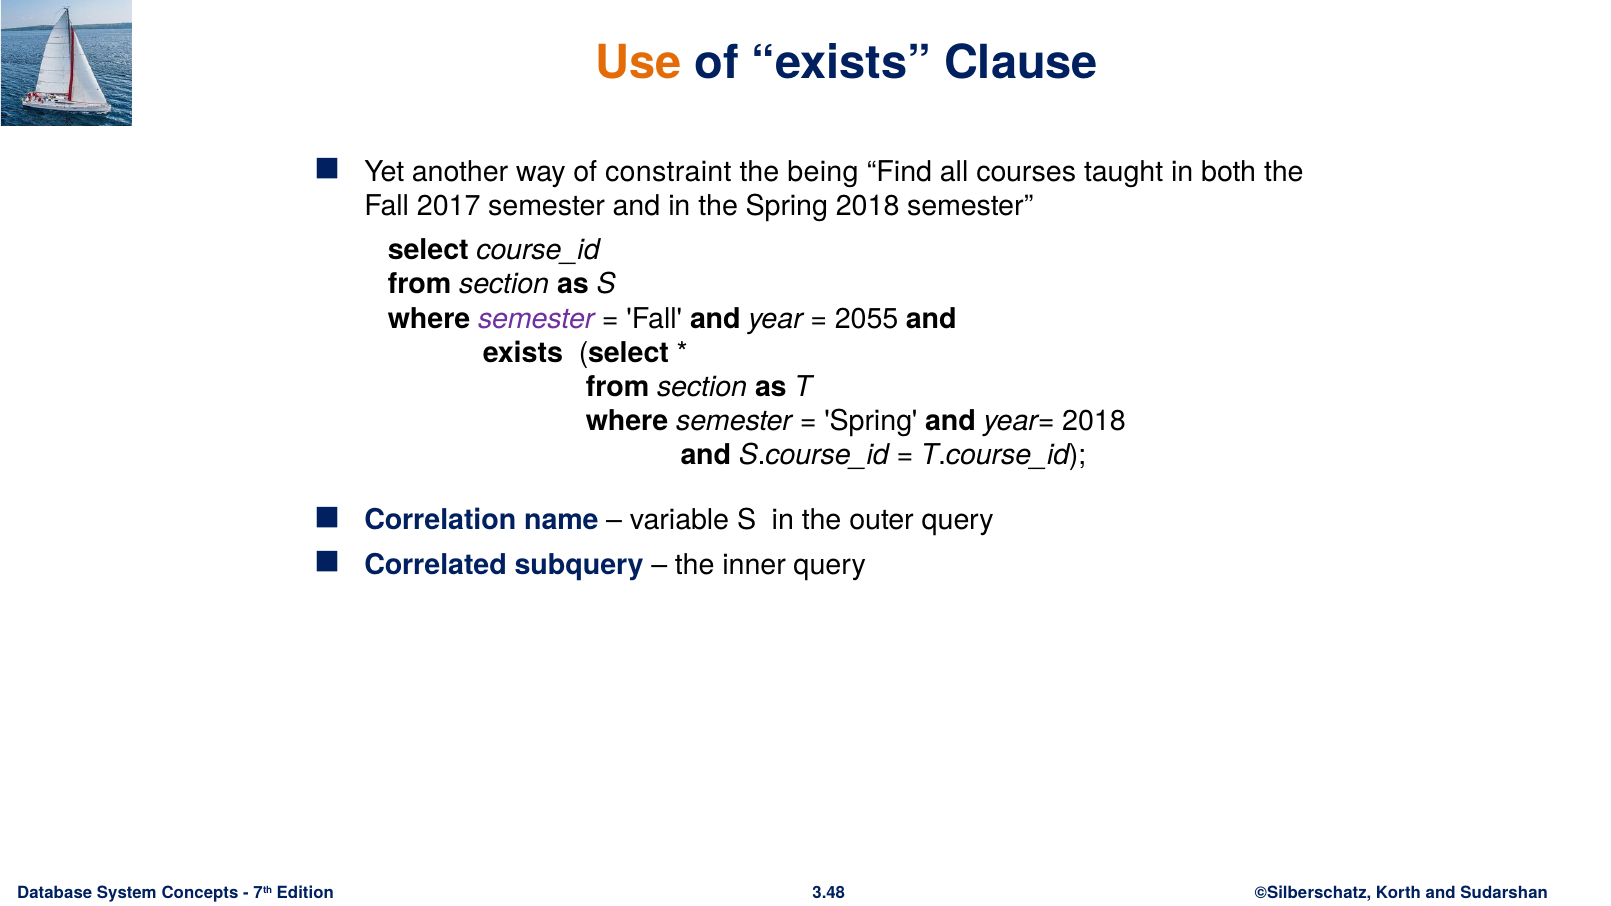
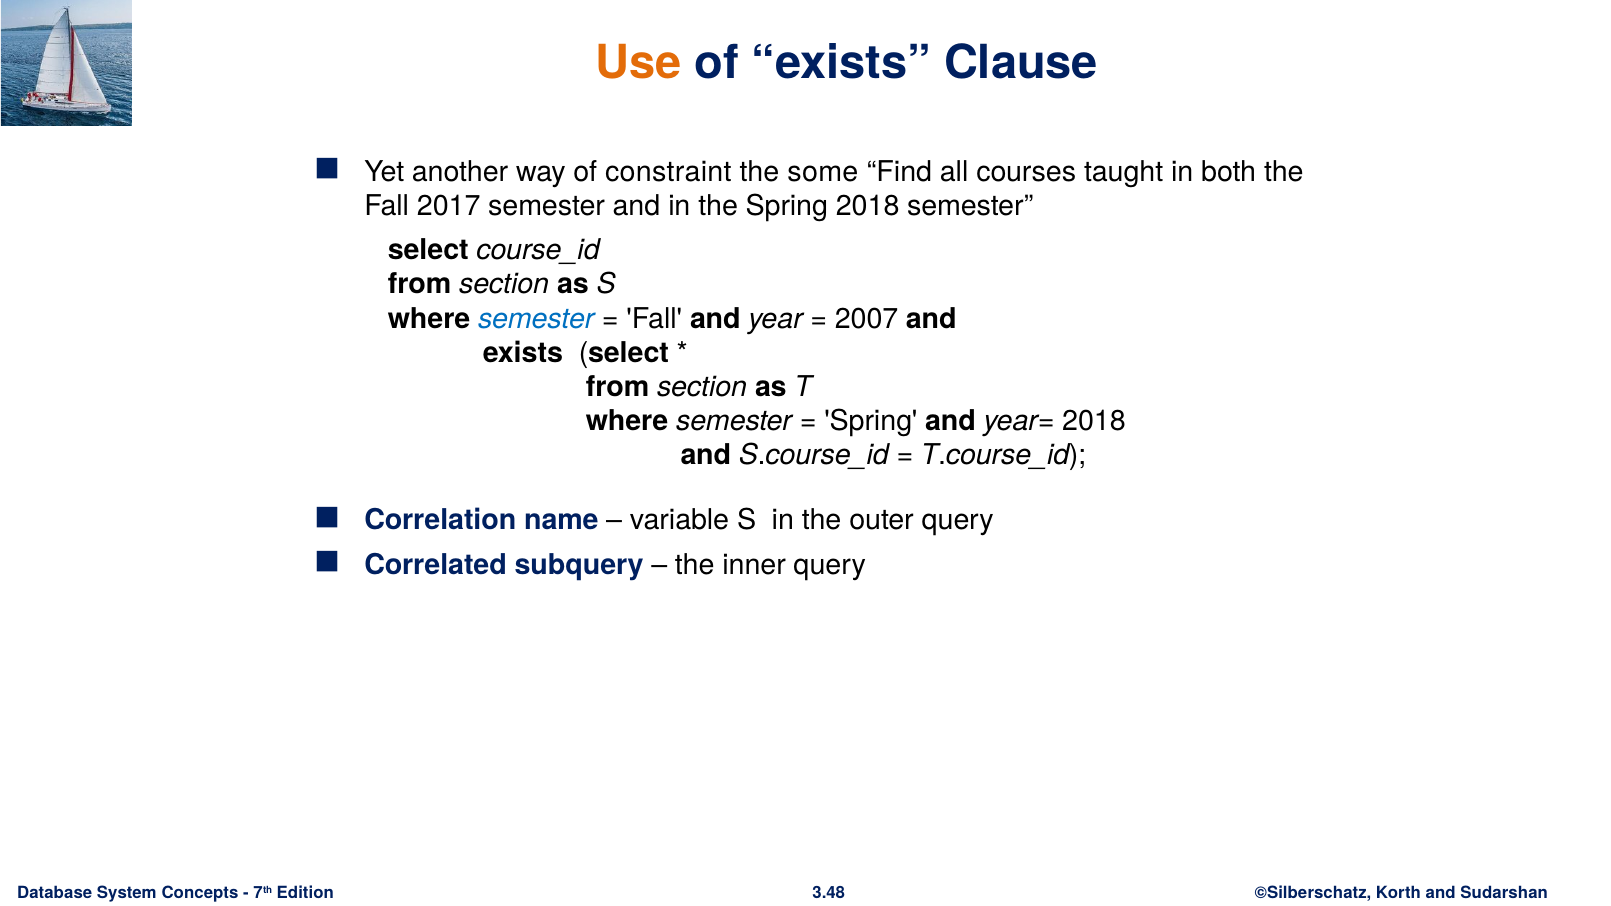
being: being -> some
semester at (536, 319) colour: purple -> blue
2055: 2055 -> 2007
